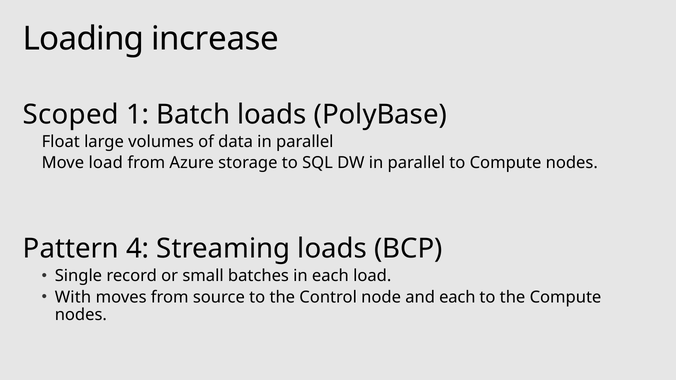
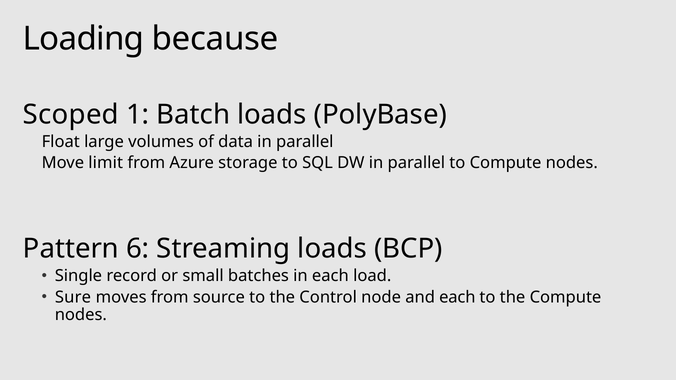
increase: increase -> because
Move load: load -> limit
4: 4 -> 6
With: With -> Sure
